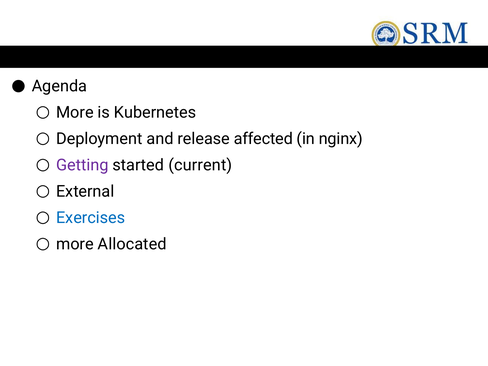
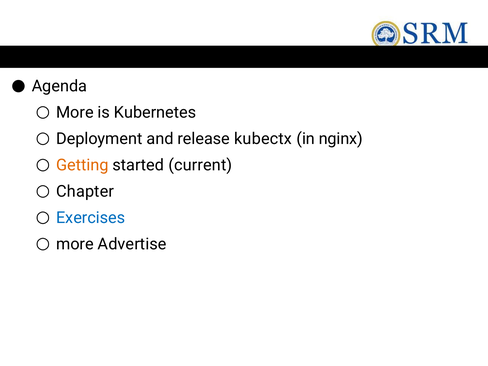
affected: affected -> kubectx
Getting colour: purple -> orange
External: External -> Chapter
Allocated: Allocated -> Advertise
